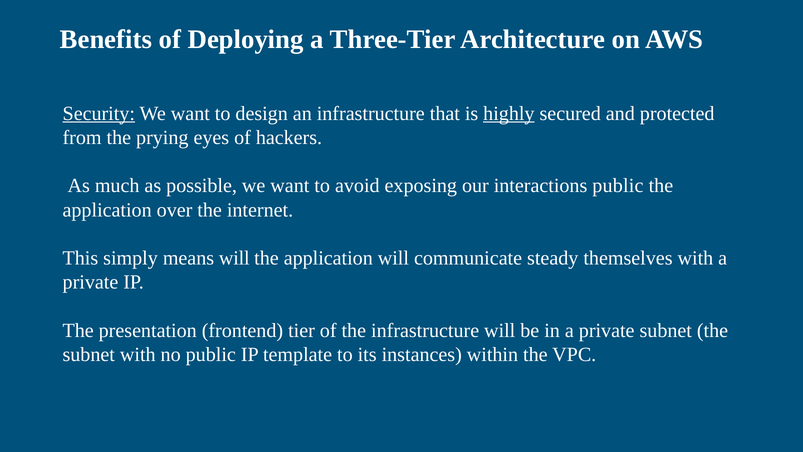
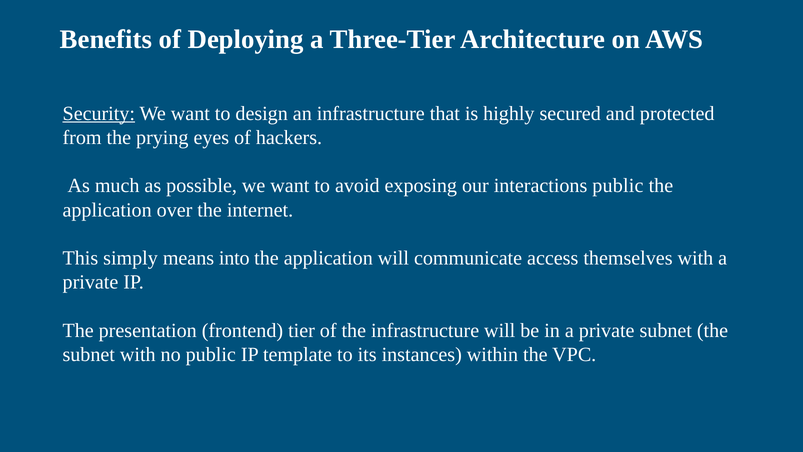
highly underline: present -> none
means will: will -> into
steady: steady -> access
